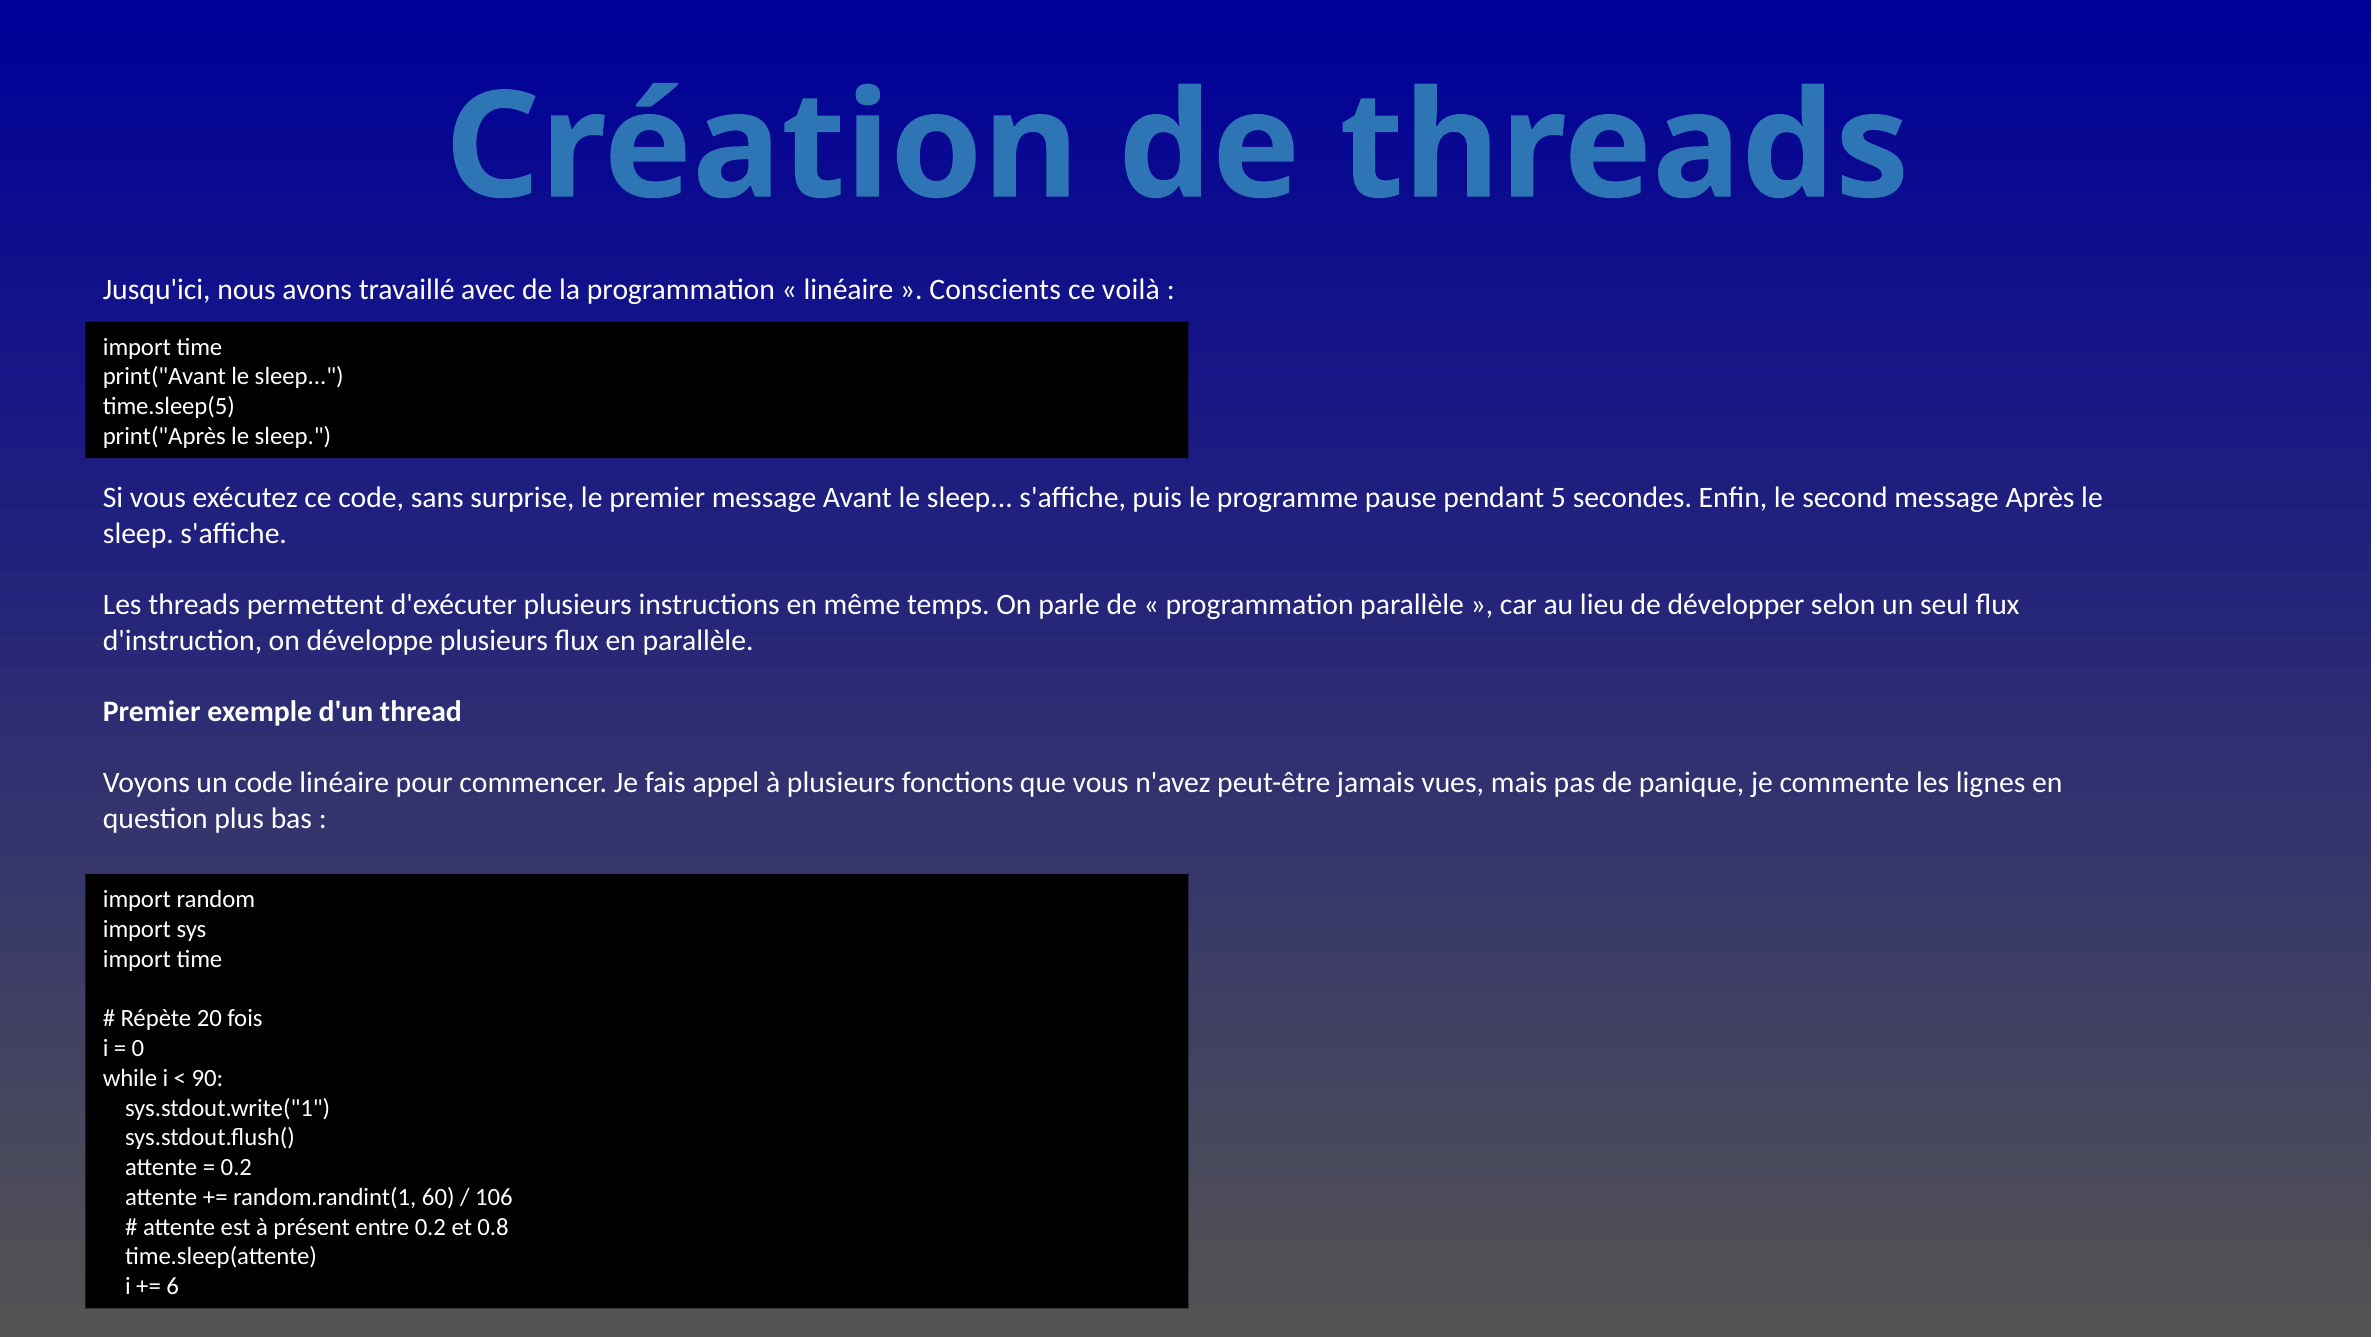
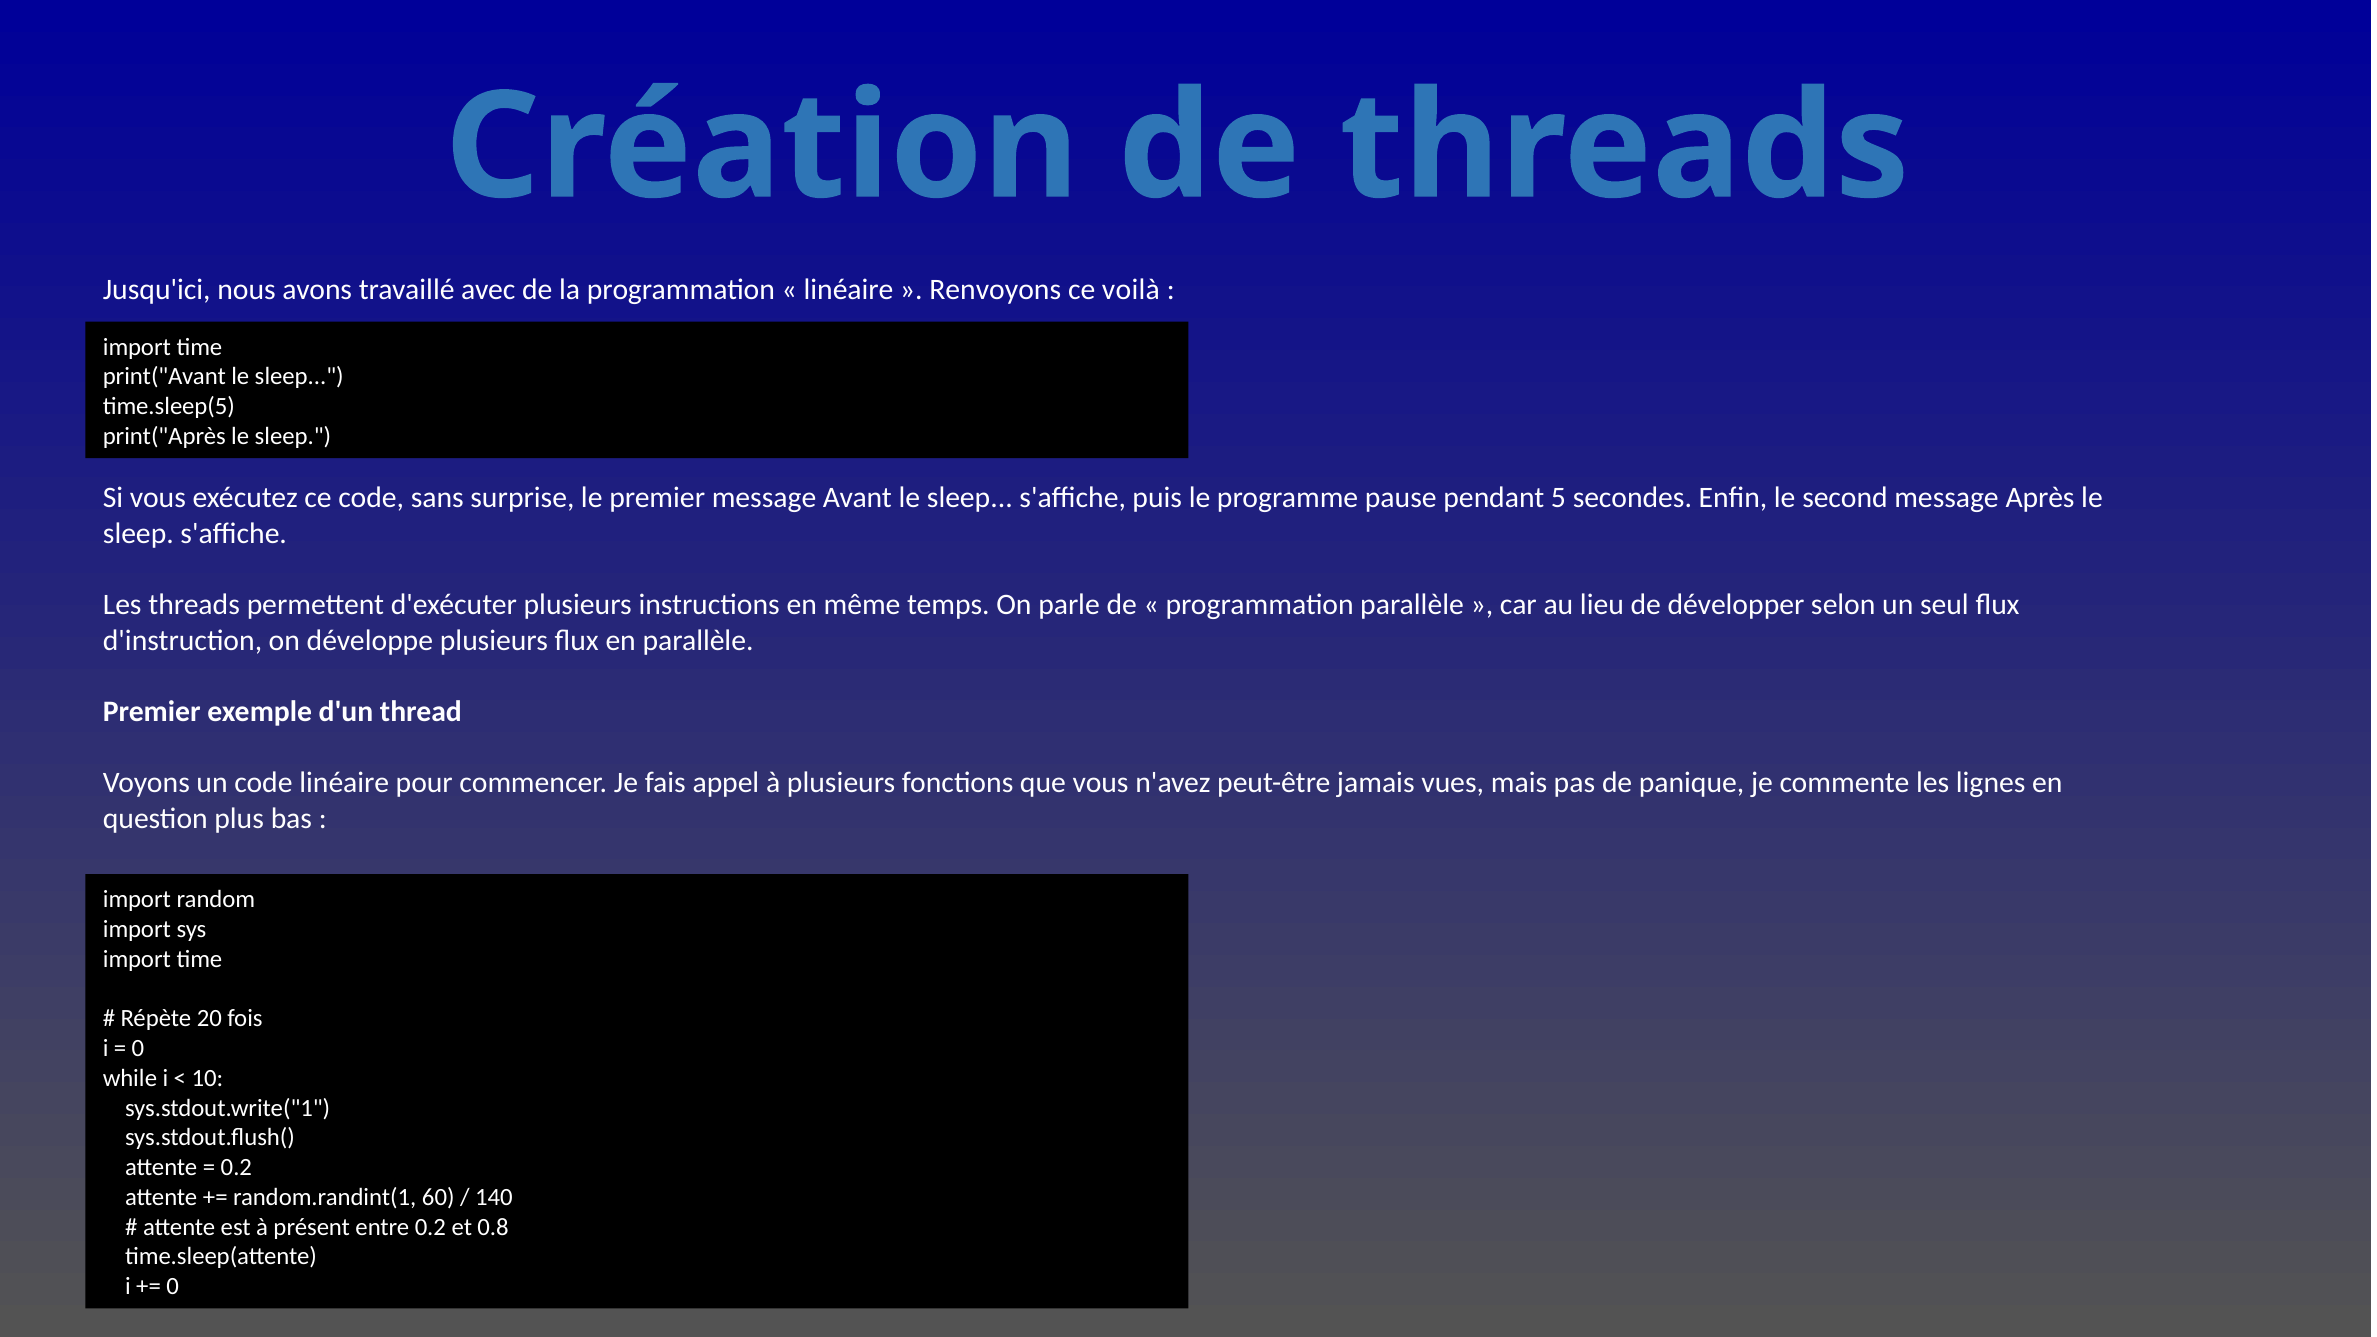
Conscients: Conscients -> Renvoyons
90: 90 -> 10
106: 106 -> 140
6 at (173, 1286): 6 -> 0
